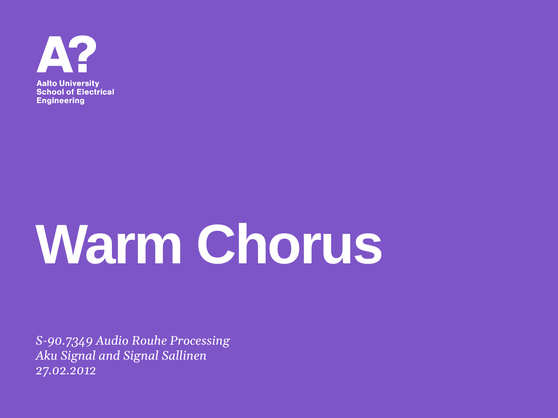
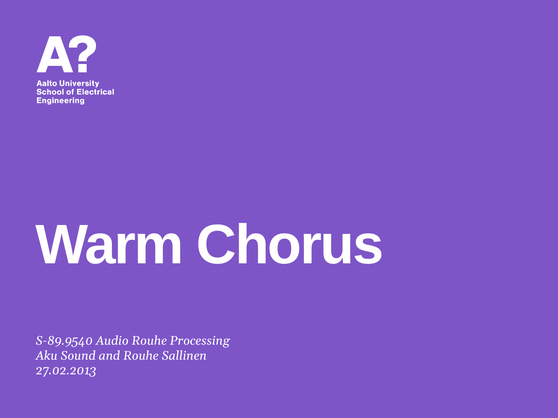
S-90.7349: S-90.7349 -> S-89.9540
Aku Signal: Signal -> Sound
and Signal: Signal -> Rouhe
27.02.2012: 27.02.2012 -> 27.02.2013
